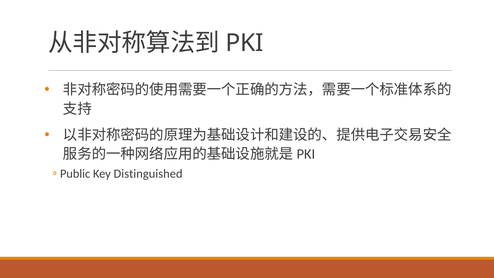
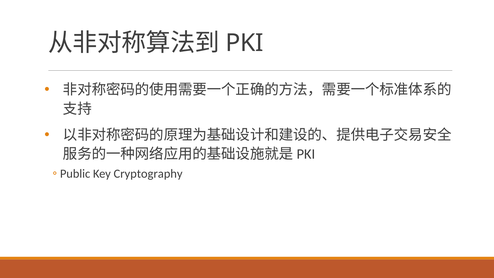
Distinguished: Distinguished -> Cryptography
